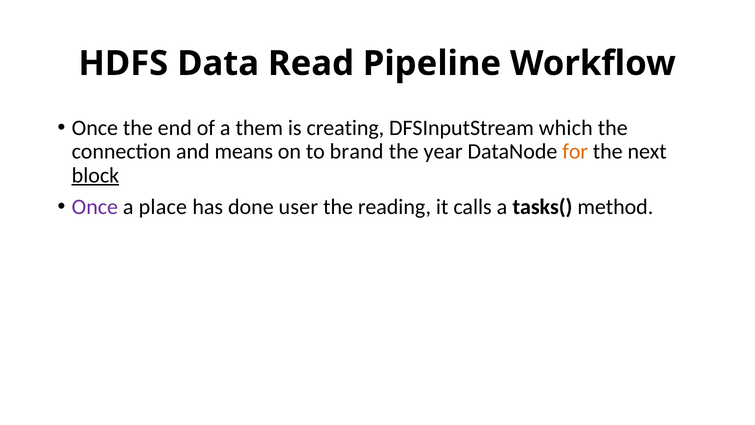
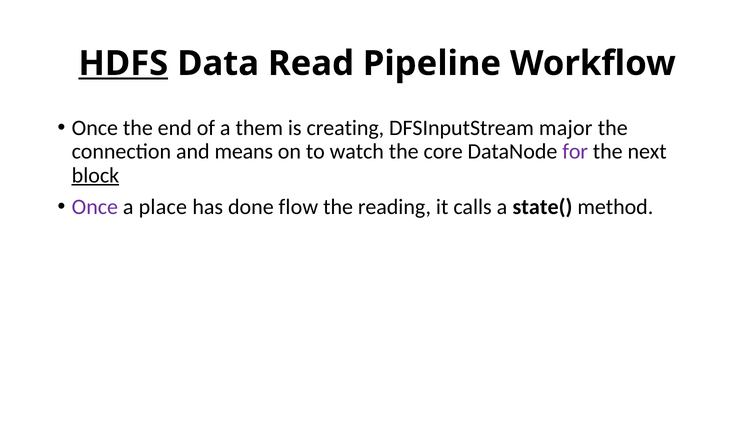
HDFS underline: none -> present
which: which -> major
brand: brand -> watch
year: year -> core
for colour: orange -> purple
user: user -> flow
tasks(: tasks( -> state(
